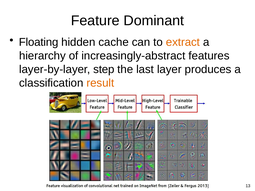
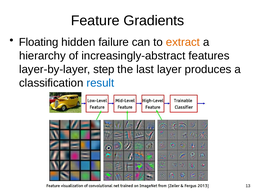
Dominant: Dominant -> Gradients
cache: cache -> failure
result colour: orange -> blue
